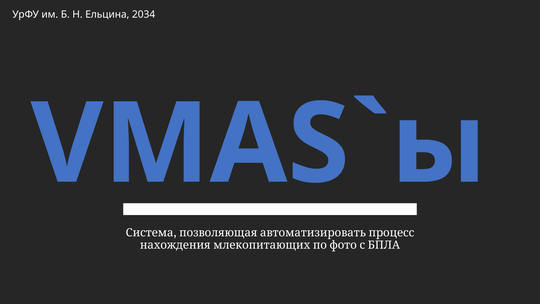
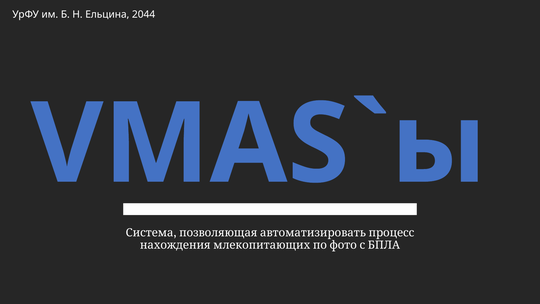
2034: 2034 -> 2044
